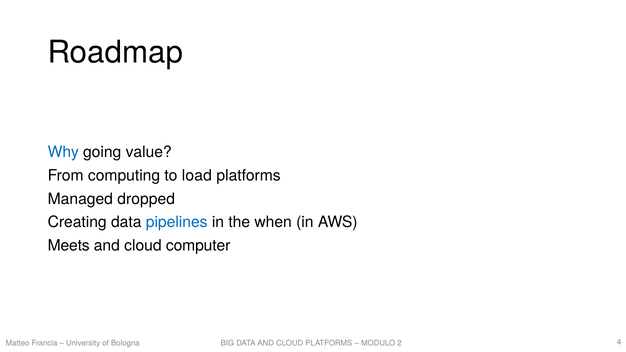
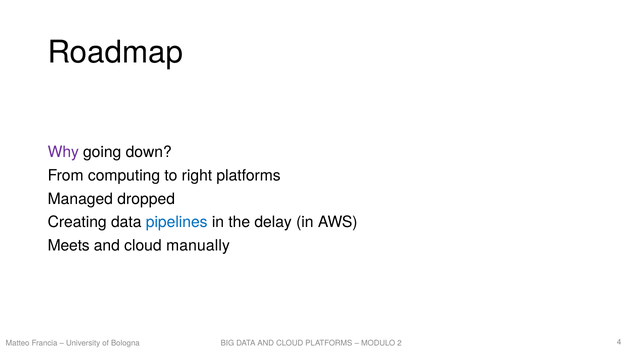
Why colour: blue -> purple
value: value -> down
load: load -> right
when: when -> delay
computer: computer -> manually
